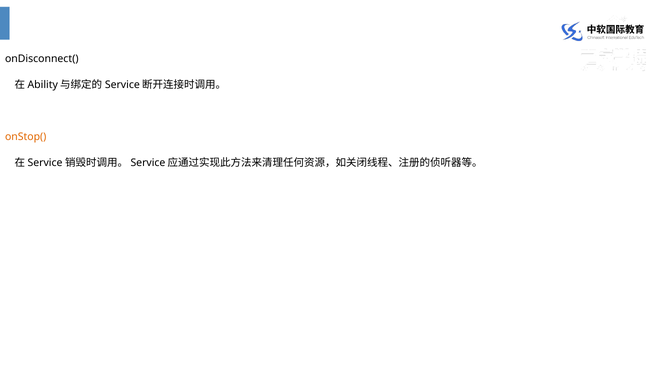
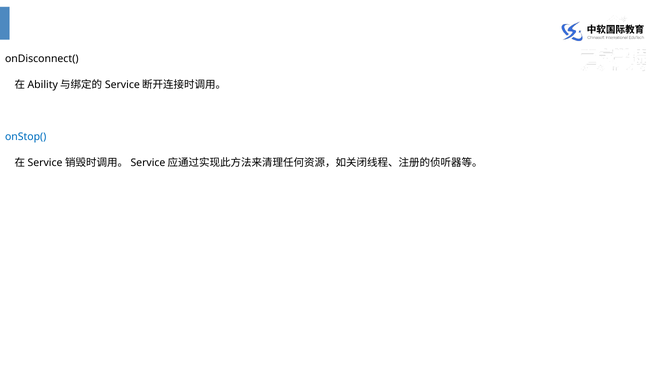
onStop( colour: orange -> blue
